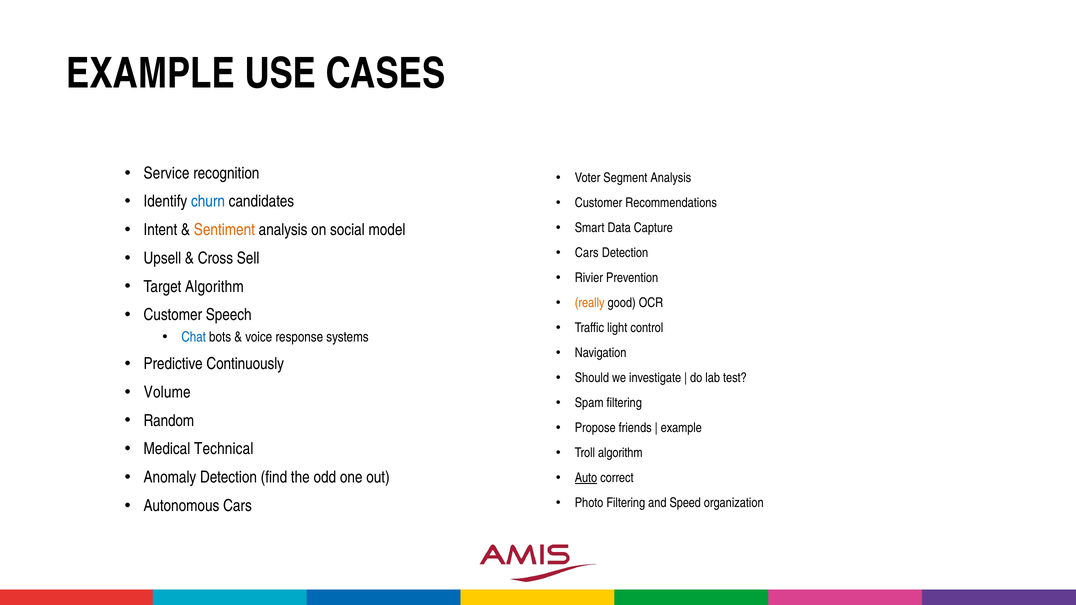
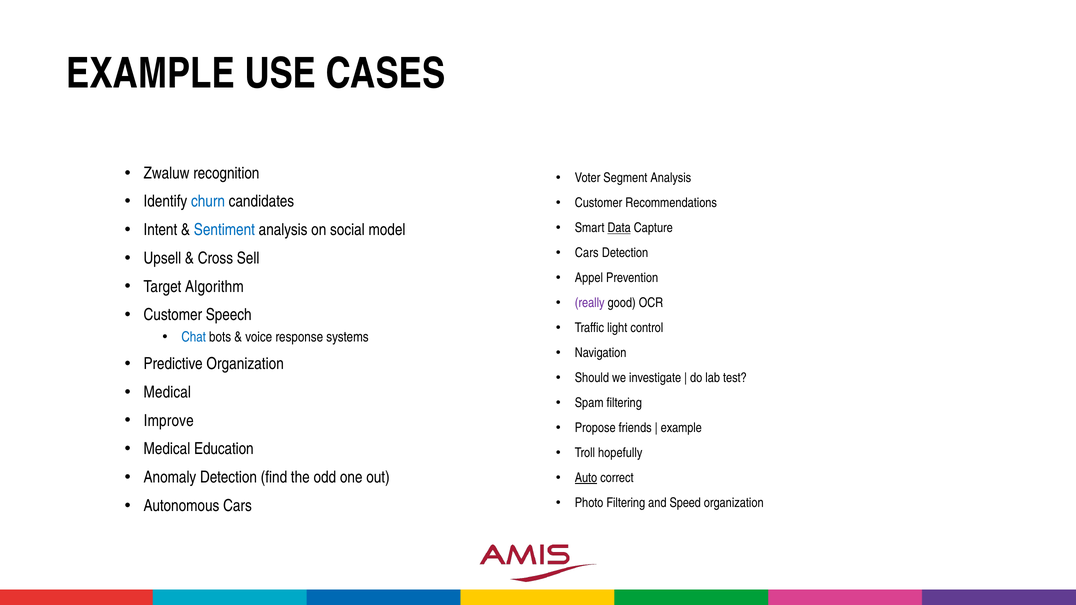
Service: Service -> Zwaluw
Data underline: none -> present
Sentiment colour: orange -> blue
Rivier: Rivier -> Appel
really colour: orange -> purple
Predictive Continuously: Continuously -> Organization
Volume at (167, 392): Volume -> Medical
Random: Random -> Improve
Technical: Technical -> Education
Troll algorithm: algorithm -> hopefully
